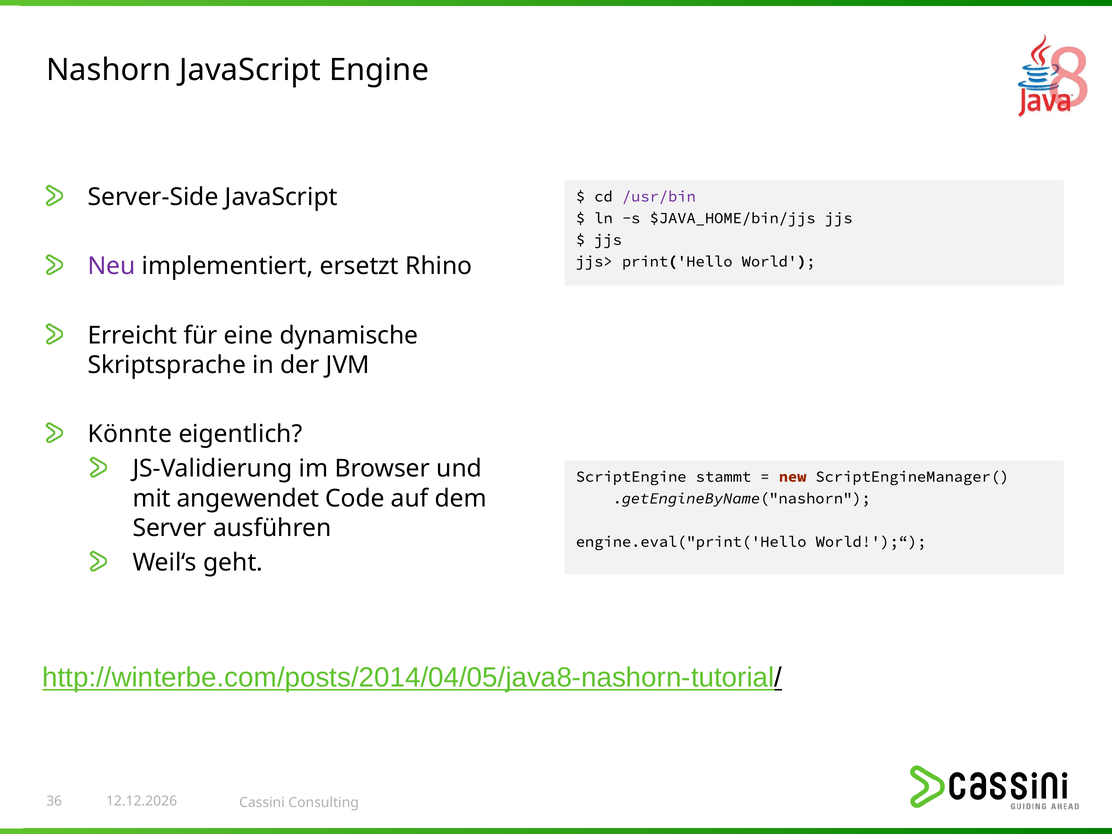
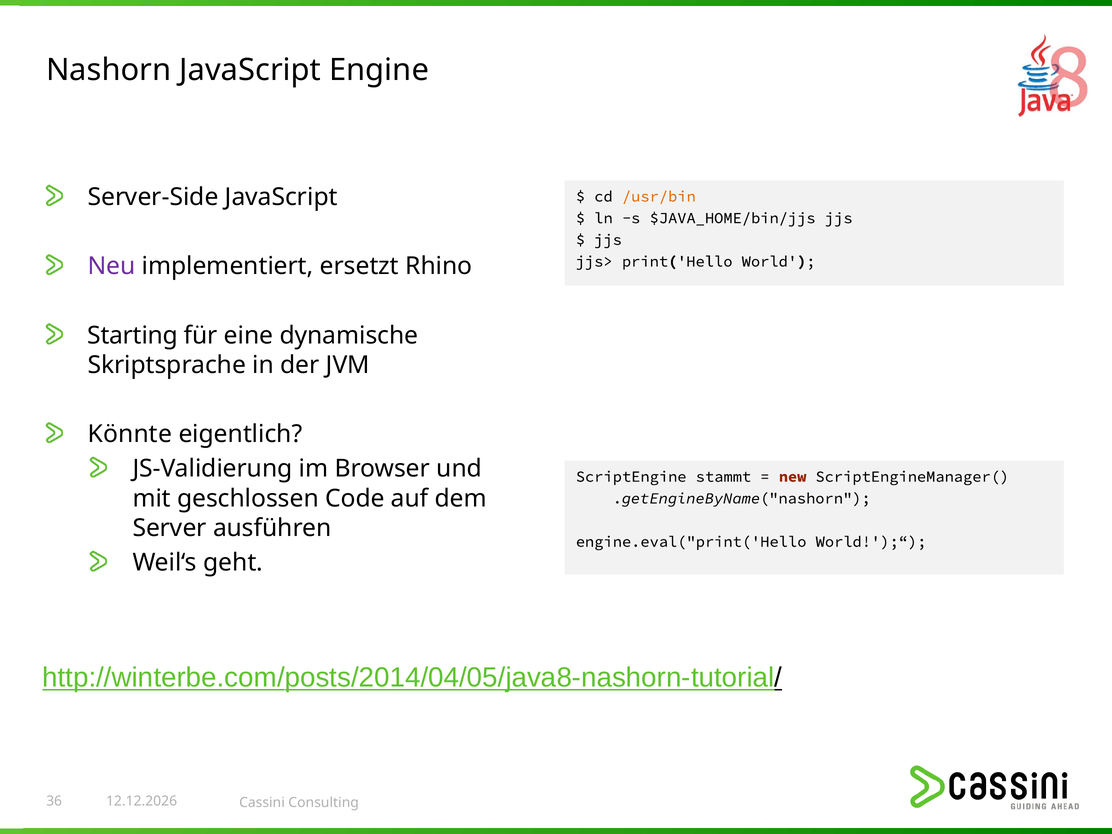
/usr/bin colour: purple -> orange
Erreicht: Erreicht -> Starting
angewendet: angewendet -> geschlossen
